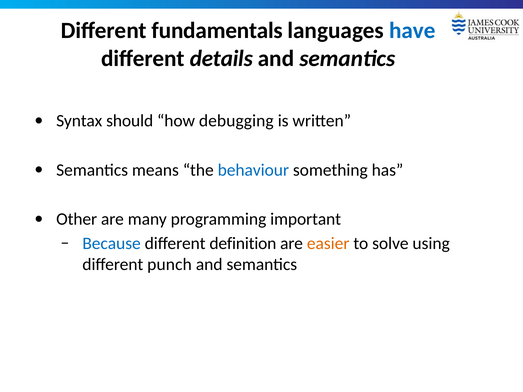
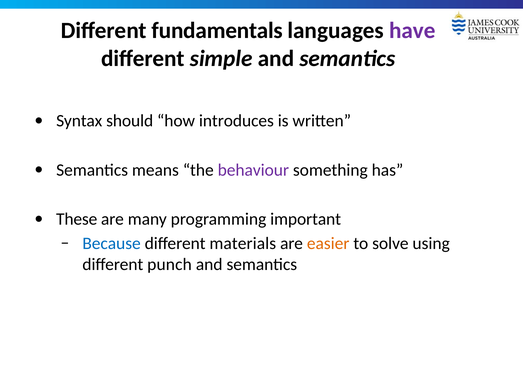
have colour: blue -> purple
details: details -> simple
debugging: debugging -> introduces
behaviour colour: blue -> purple
Other: Other -> These
definition: definition -> materials
